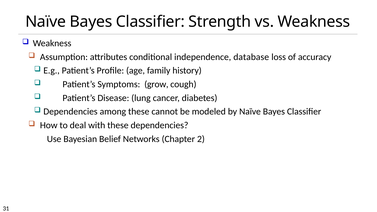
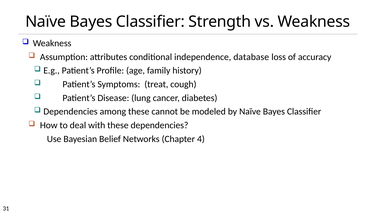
grow: grow -> treat
2: 2 -> 4
